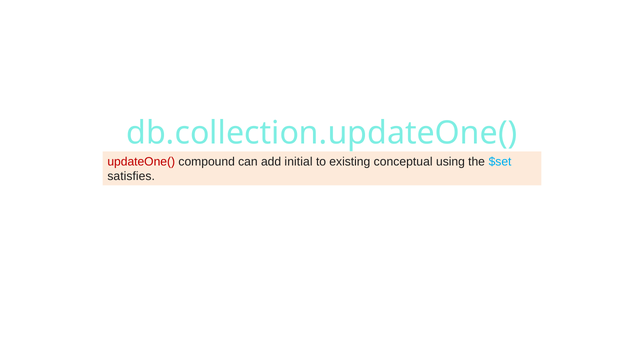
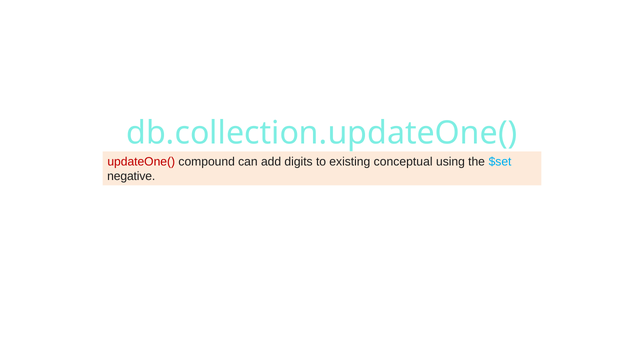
initial: initial -> digits
satisfies: satisfies -> negative
